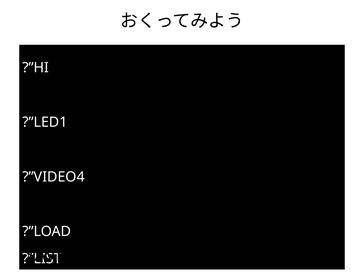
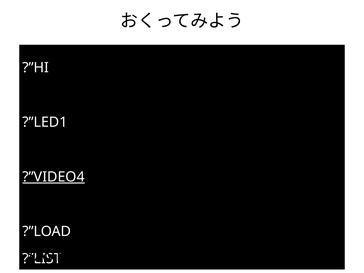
?”VIDEO4 underline: none -> present
